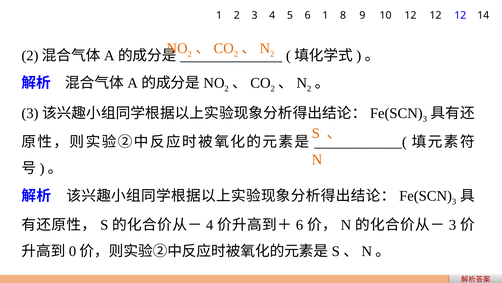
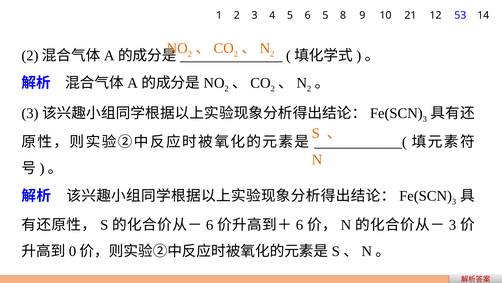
6 1: 1 -> 5
10 12: 12 -> 21
12 at (460, 15): 12 -> 53
4 at (210, 225): 4 -> 6
